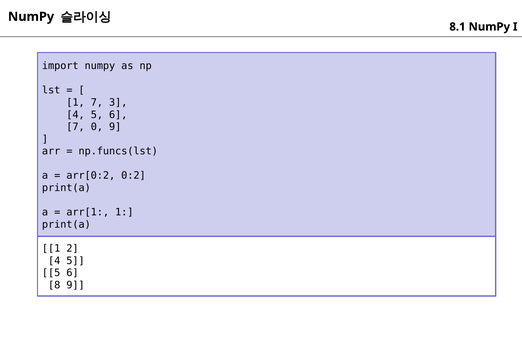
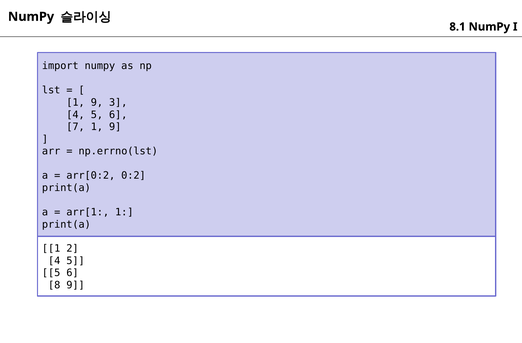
7 at (97, 102): 7 -> 9
7 0: 0 -> 1
np.funcs(lst: np.funcs(lst -> np.errno(lst
